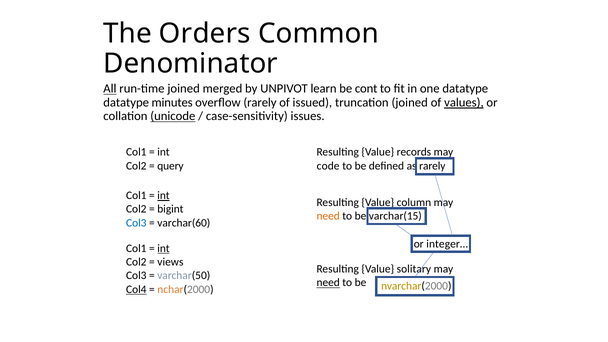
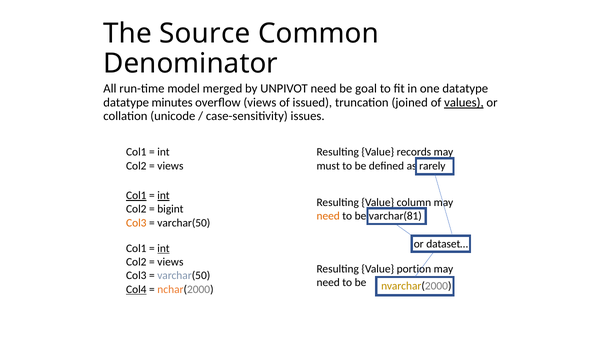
Orders: Orders -> Source
All underline: present -> none
run-time joined: joined -> model
UNPIVOT learn: learn -> need
cont: cont -> goal
overflow rarely: rarely -> views
unicode underline: present -> none
query at (170, 166): query -> views
code: code -> must
Col1 at (136, 196) underline: none -> present
varchar(15: varchar(15 -> varchar(81
Col3 at (136, 223) colour: blue -> orange
varchar(60 at (184, 223): varchar(60 -> varchar(50
integer…: integer… -> dataset…
solitary: solitary -> portion
need at (328, 283) underline: present -> none
